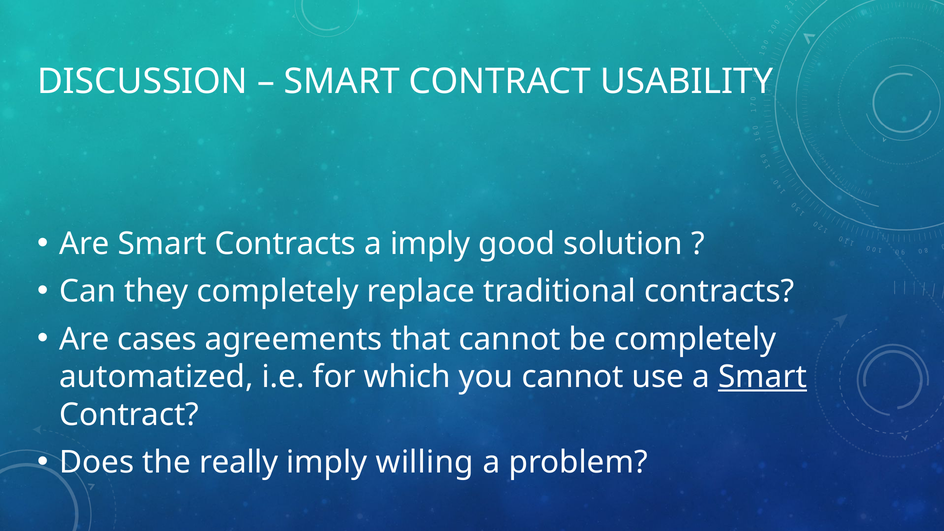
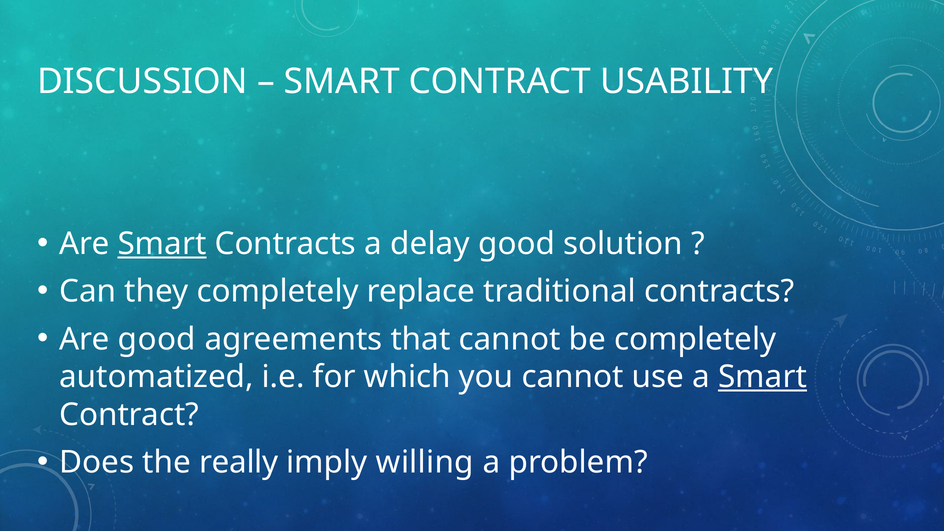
Smart at (162, 244) underline: none -> present
a imply: imply -> delay
Are cases: cases -> good
